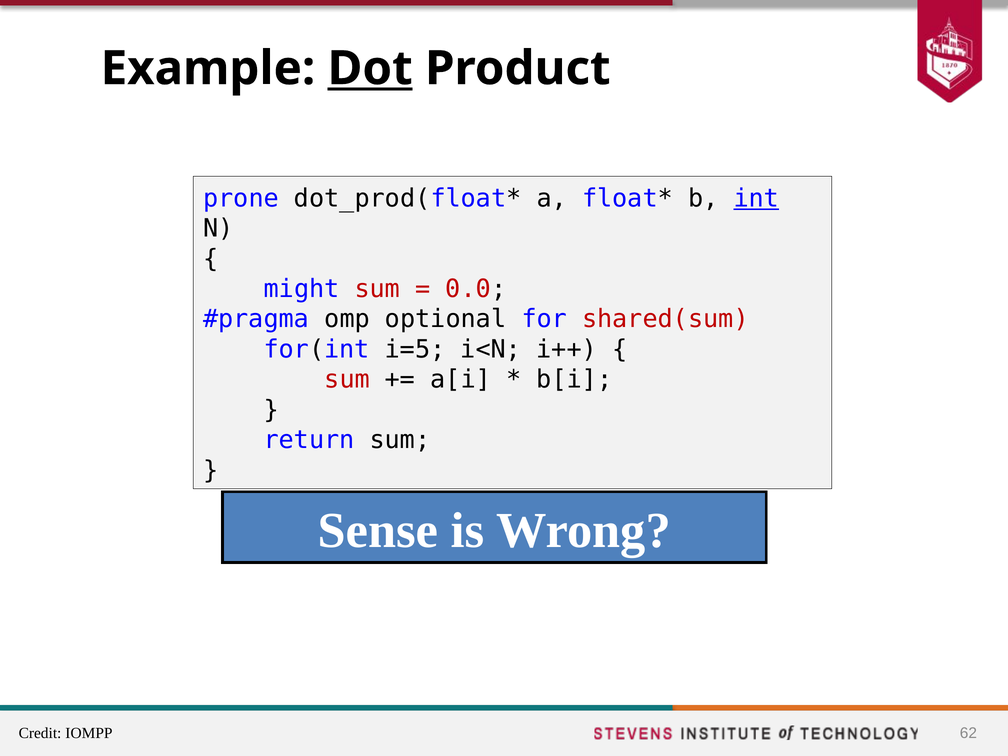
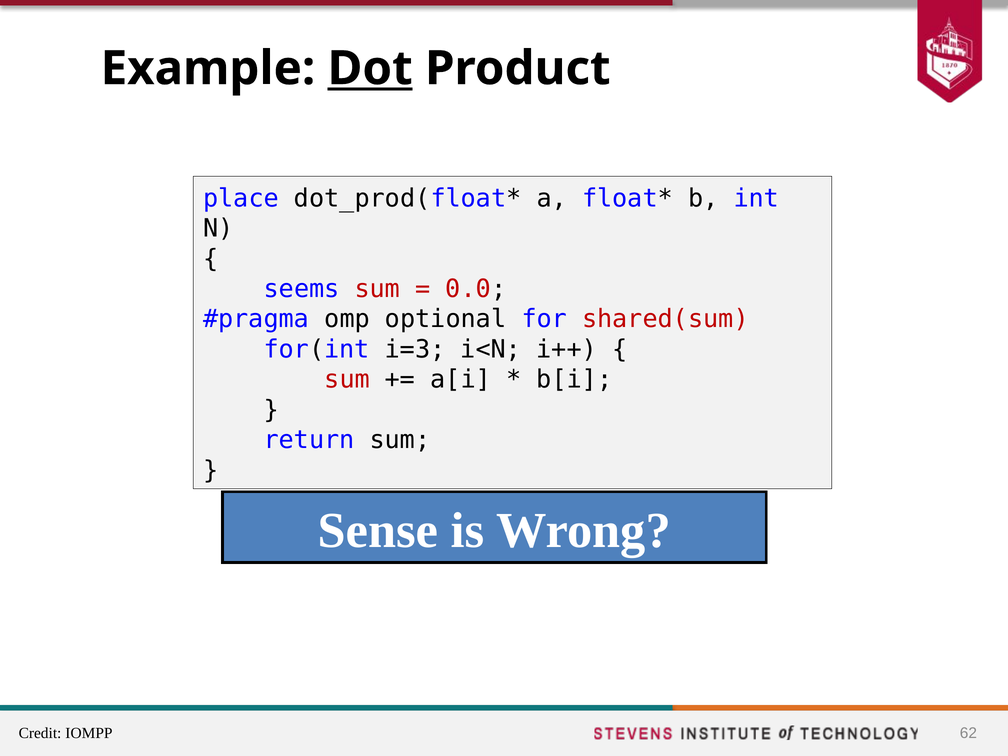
prone: prone -> place
int underline: present -> none
might: might -> seems
i=5: i=5 -> i=3
